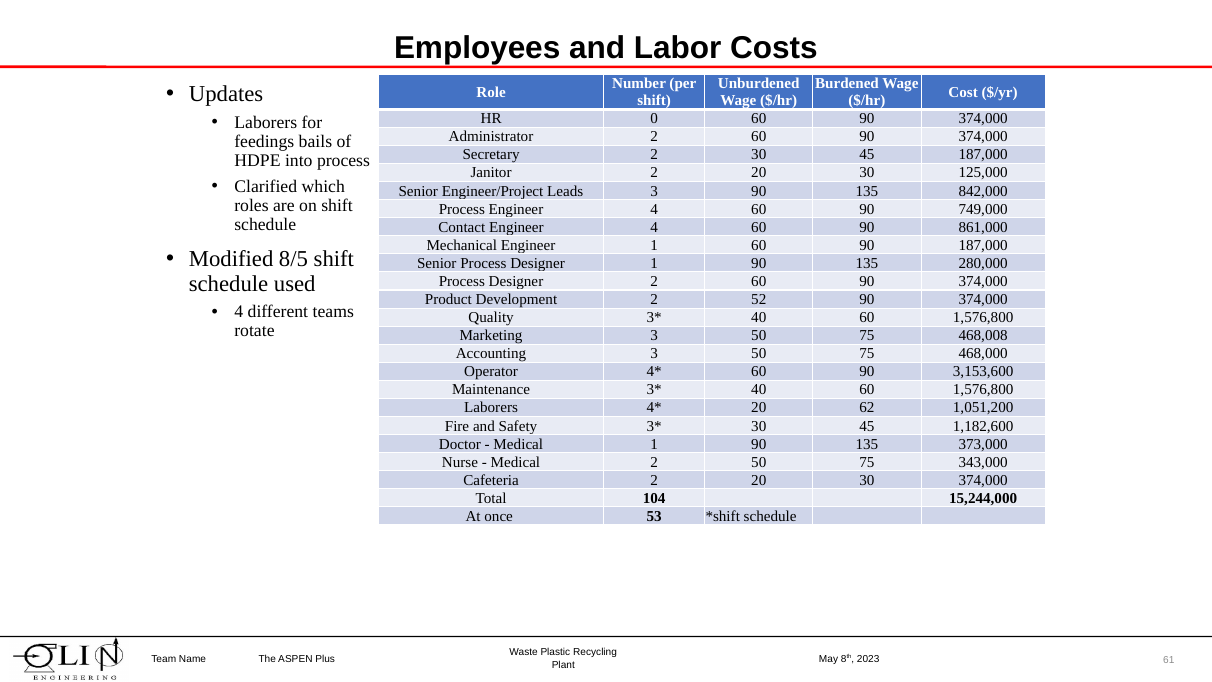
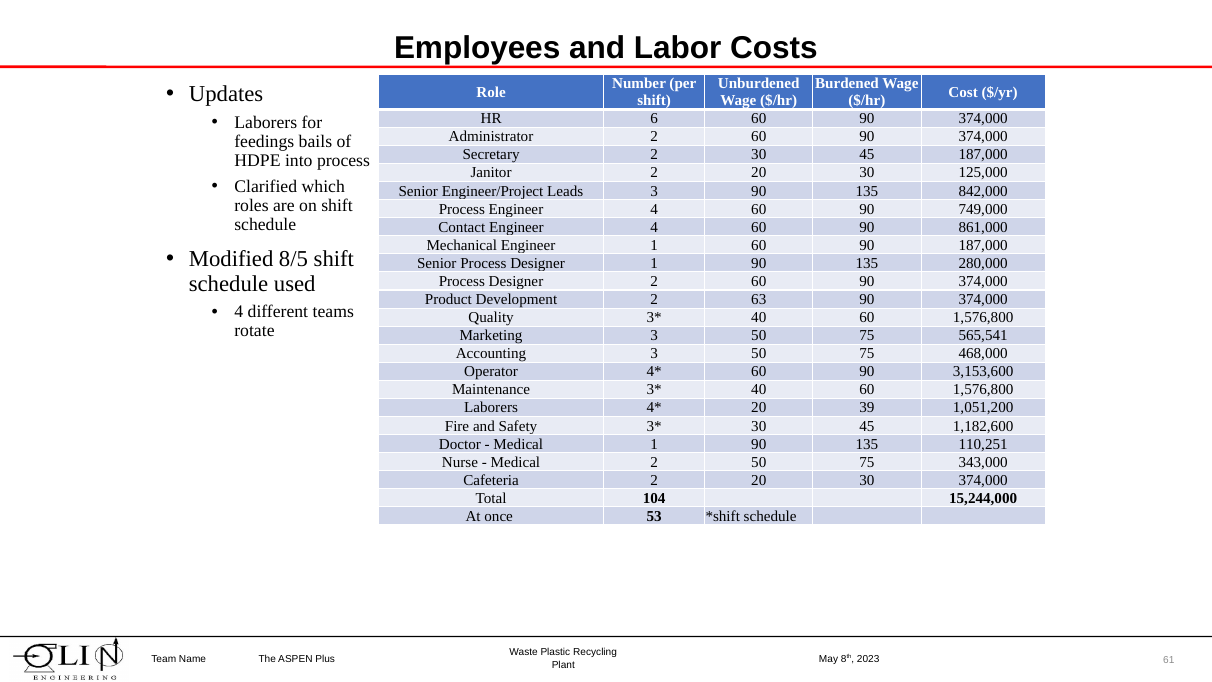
0: 0 -> 6
52: 52 -> 63
468,008: 468,008 -> 565,541
62: 62 -> 39
373,000: 373,000 -> 110,251
